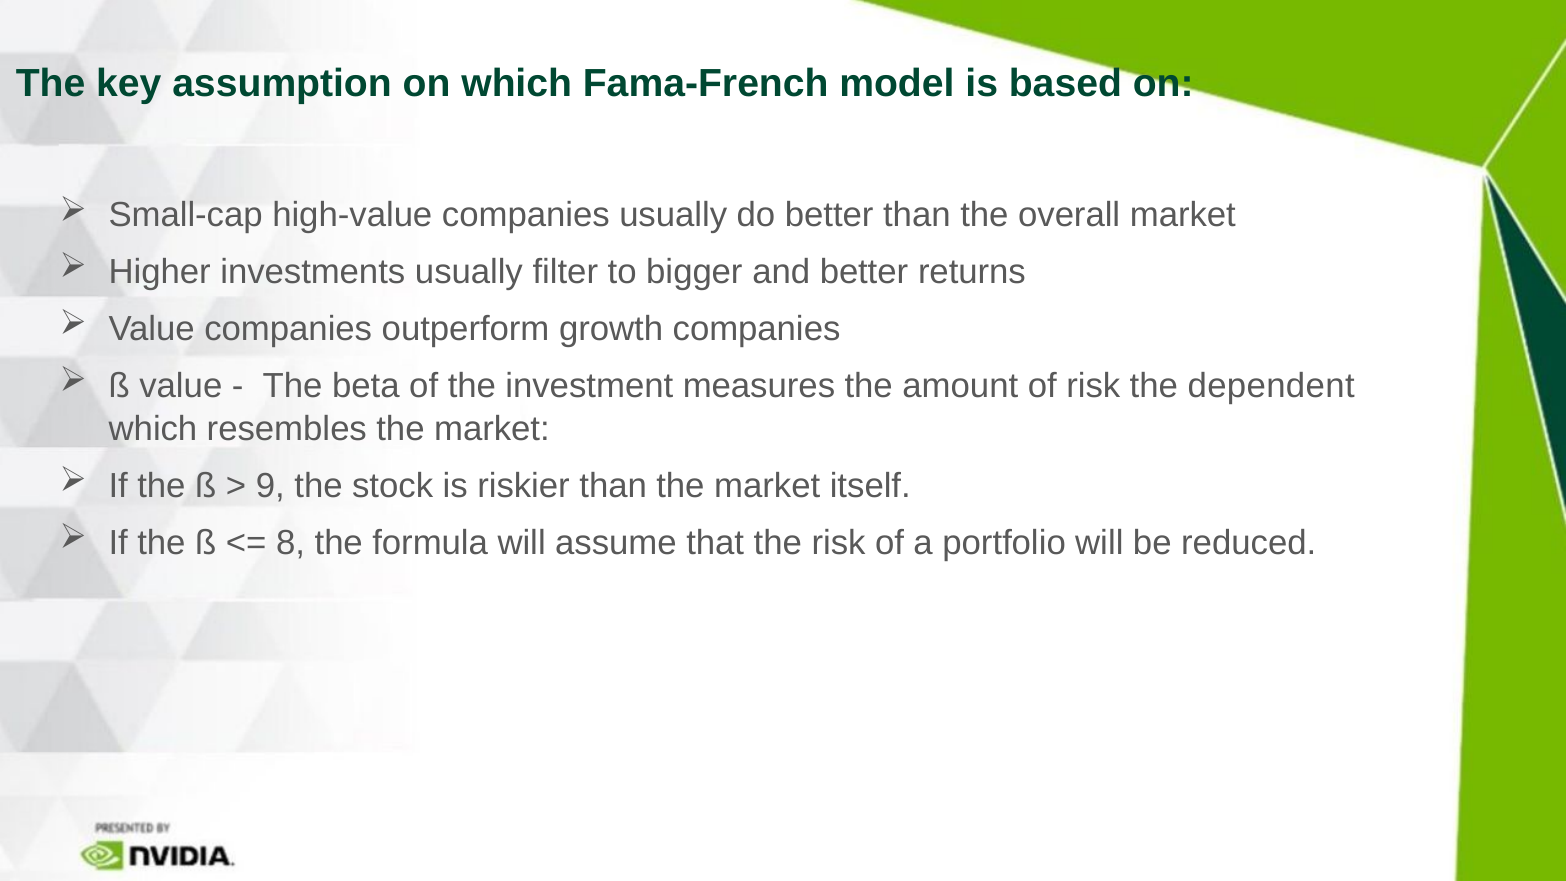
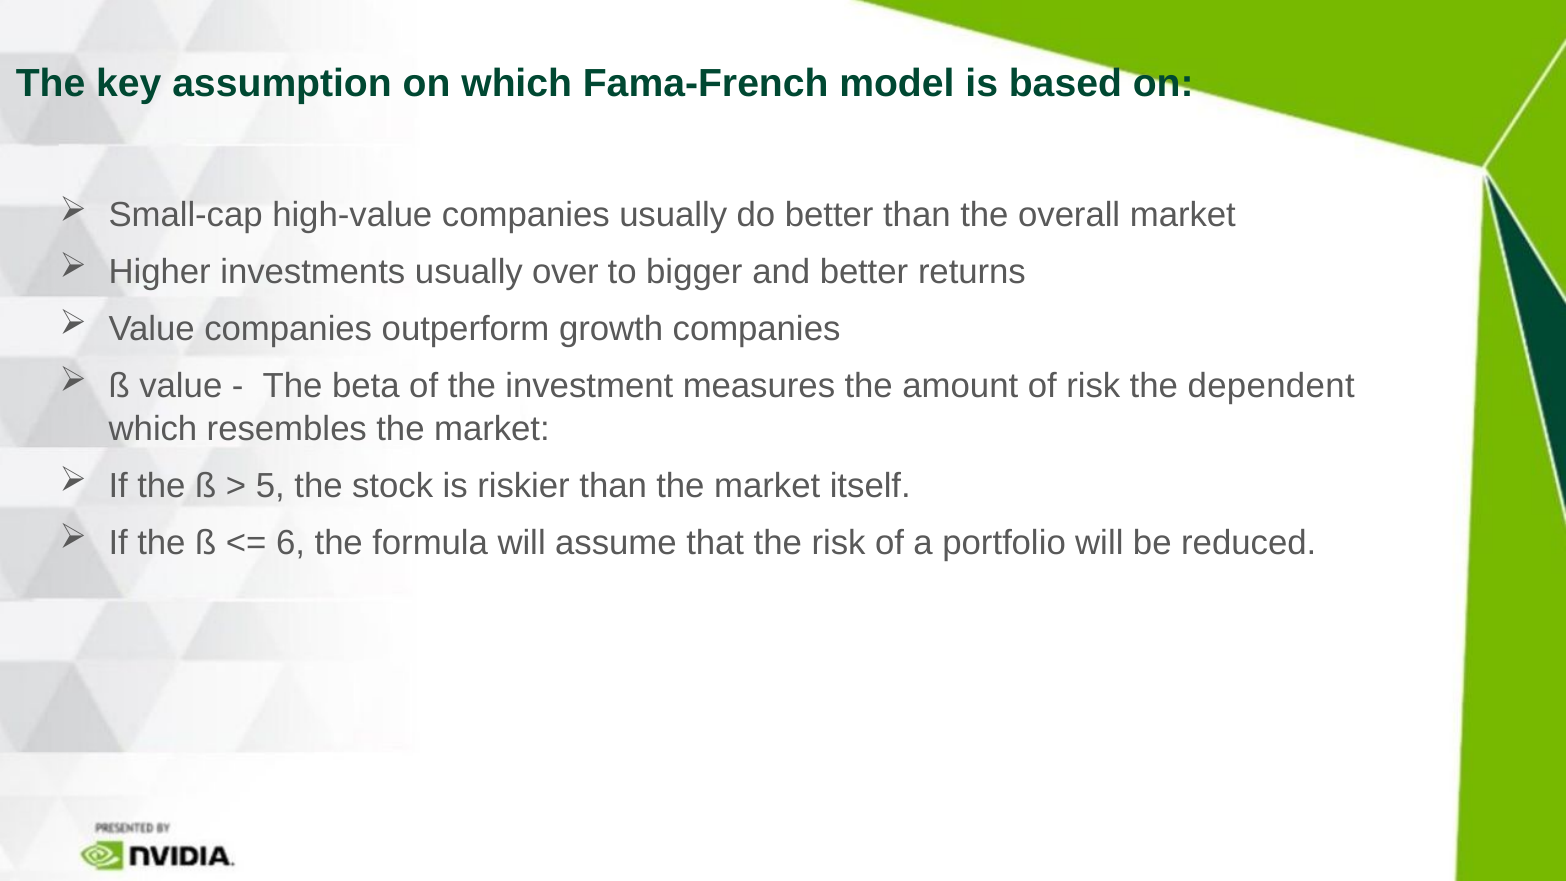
filter: filter -> over
9: 9 -> 5
8: 8 -> 6
